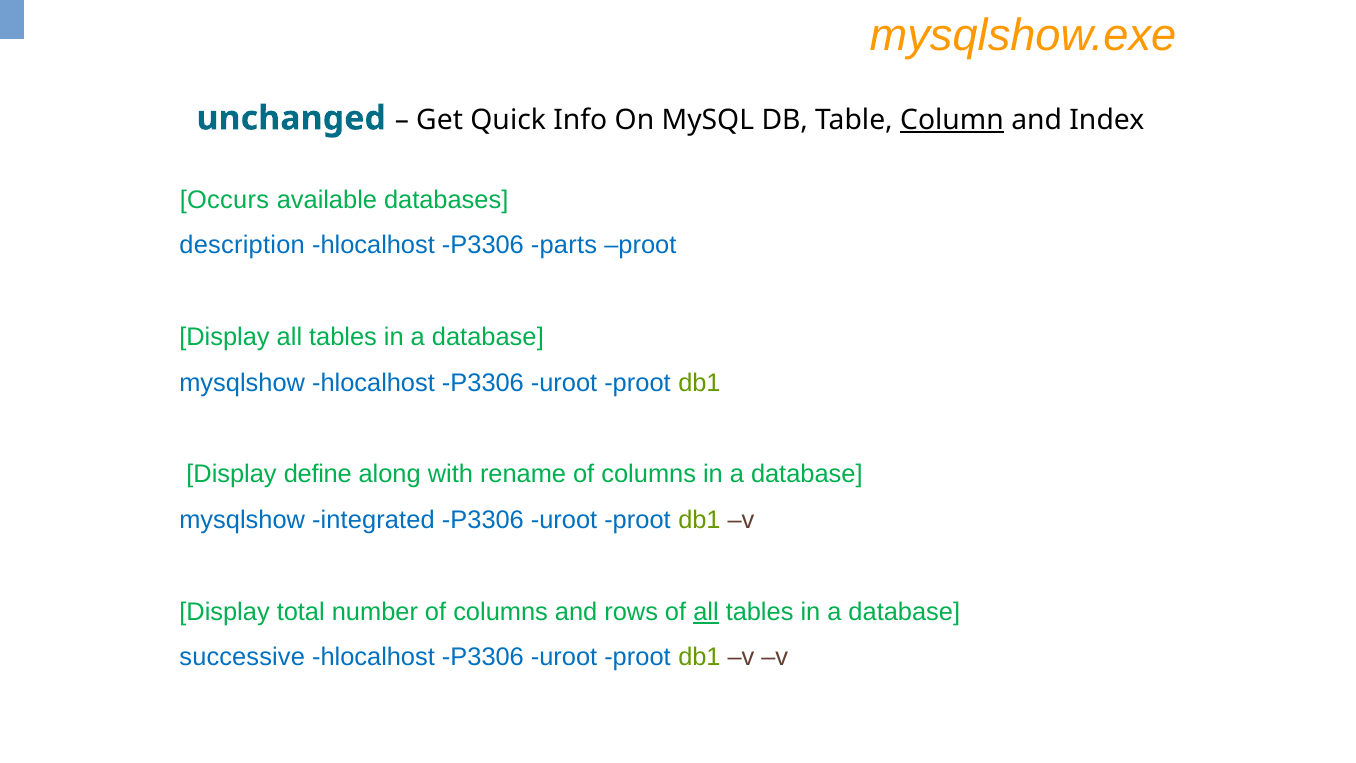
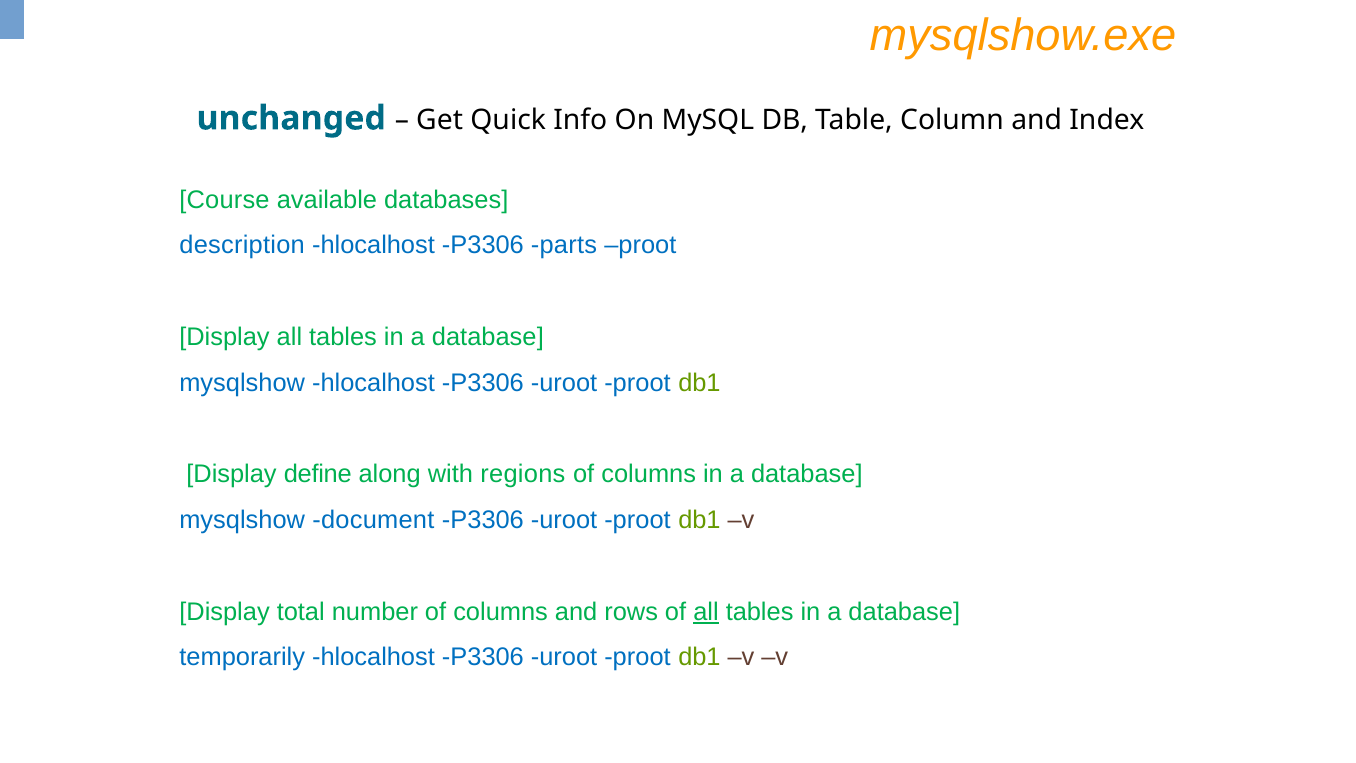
Column underline: present -> none
Occurs: Occurs -> Course
rename: rename -> regions
integrated: integrated -> document
successive: successive -> temporarily
